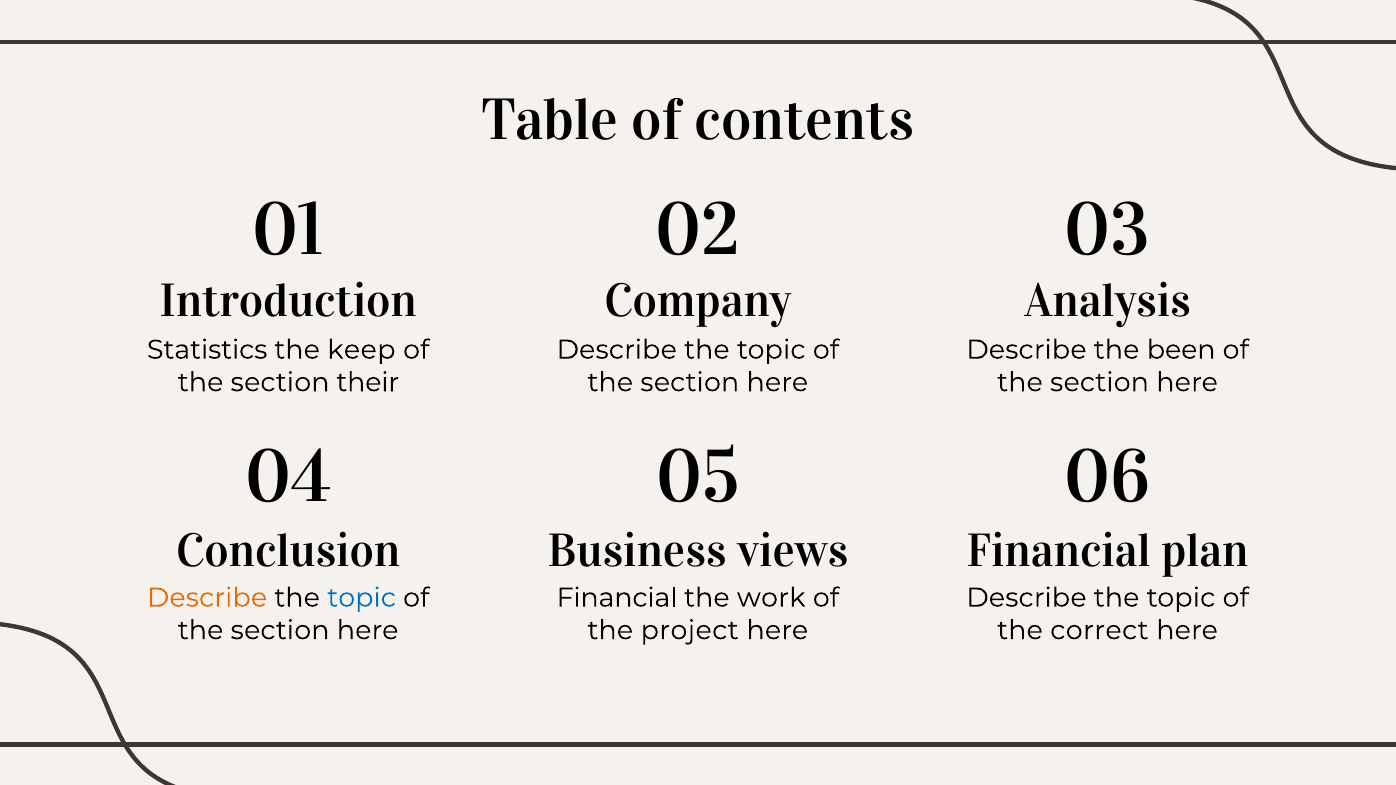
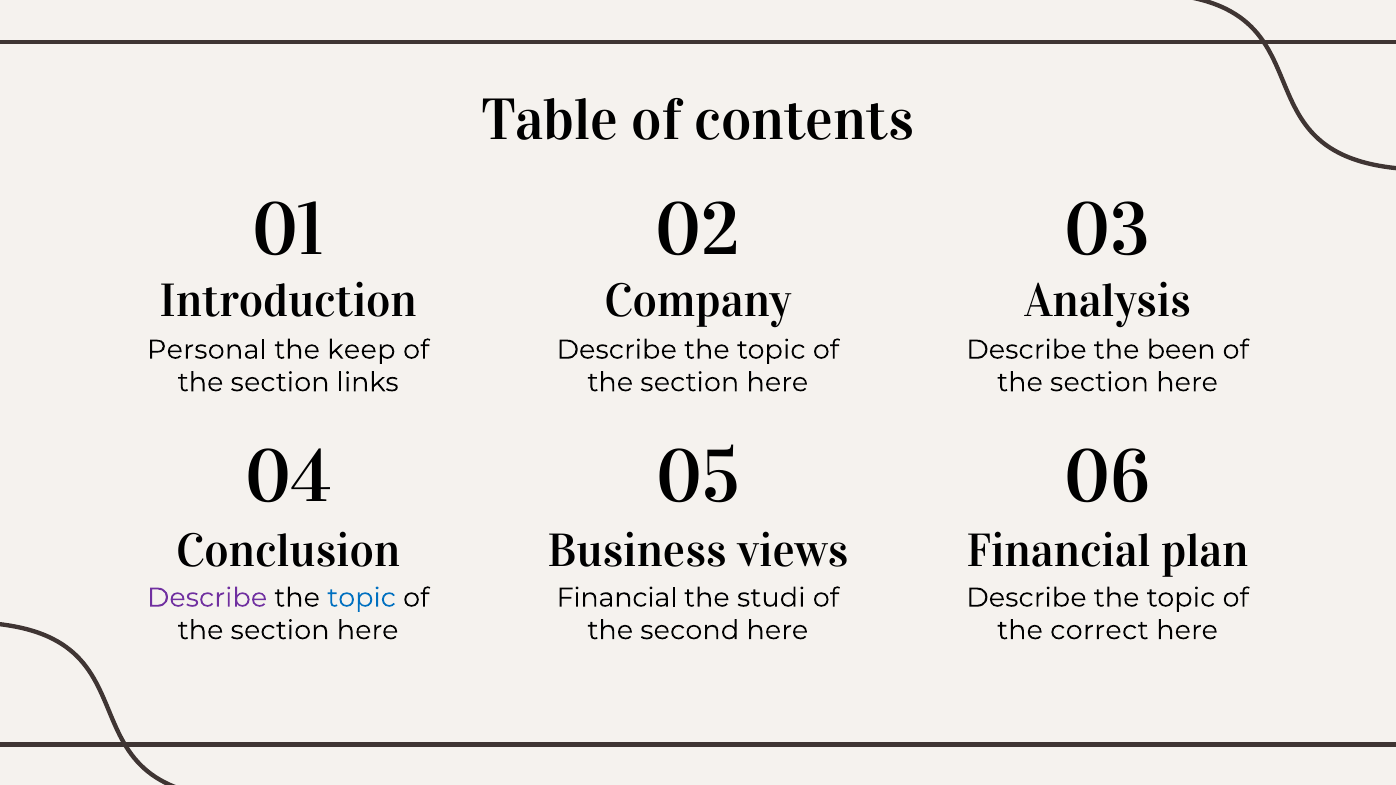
Statistics: Statistics -> Personal
their: their -> links
Describe at (207, 598) colour: orange -> purple
work: work -> studi
project: project -> second
